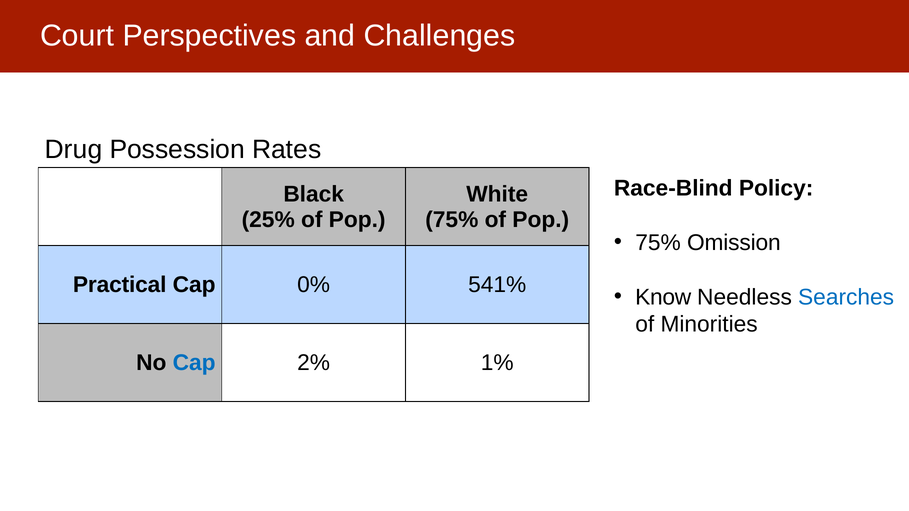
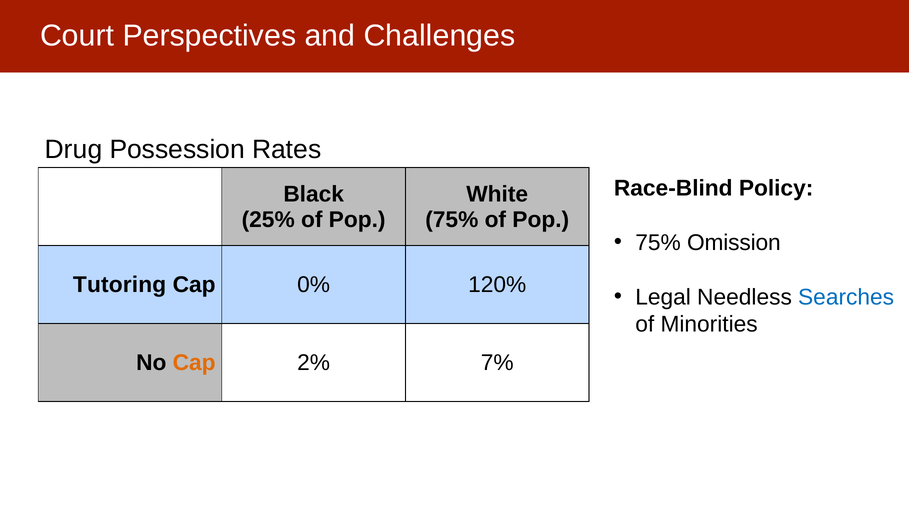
Practical: Practical -> Tutoring
541%: 541% -> 120%
Know: Know -> Legal
Cap at (194, 363) colour: blue -> orange
1%: 1% -> 7%
